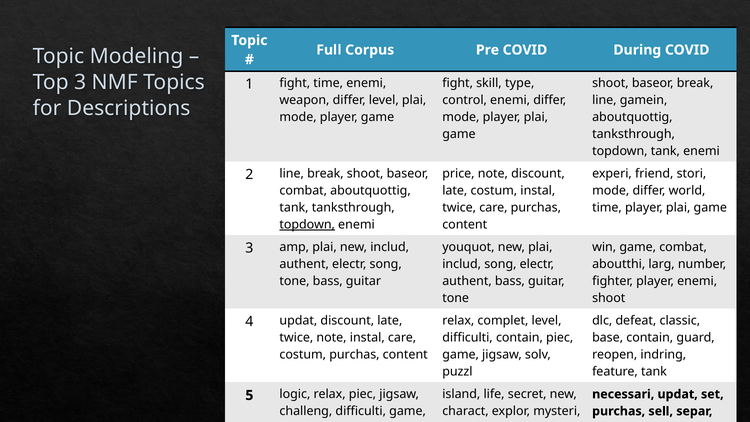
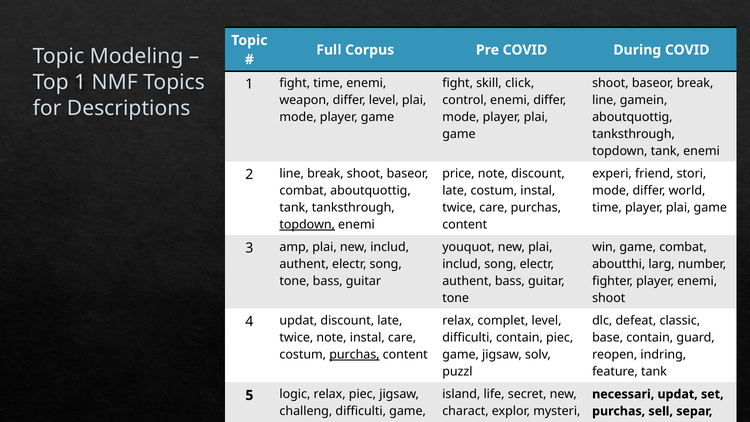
Top 3: 3 -> 1
type: type -> click
purchas at (354, 355) underline: none -> present
